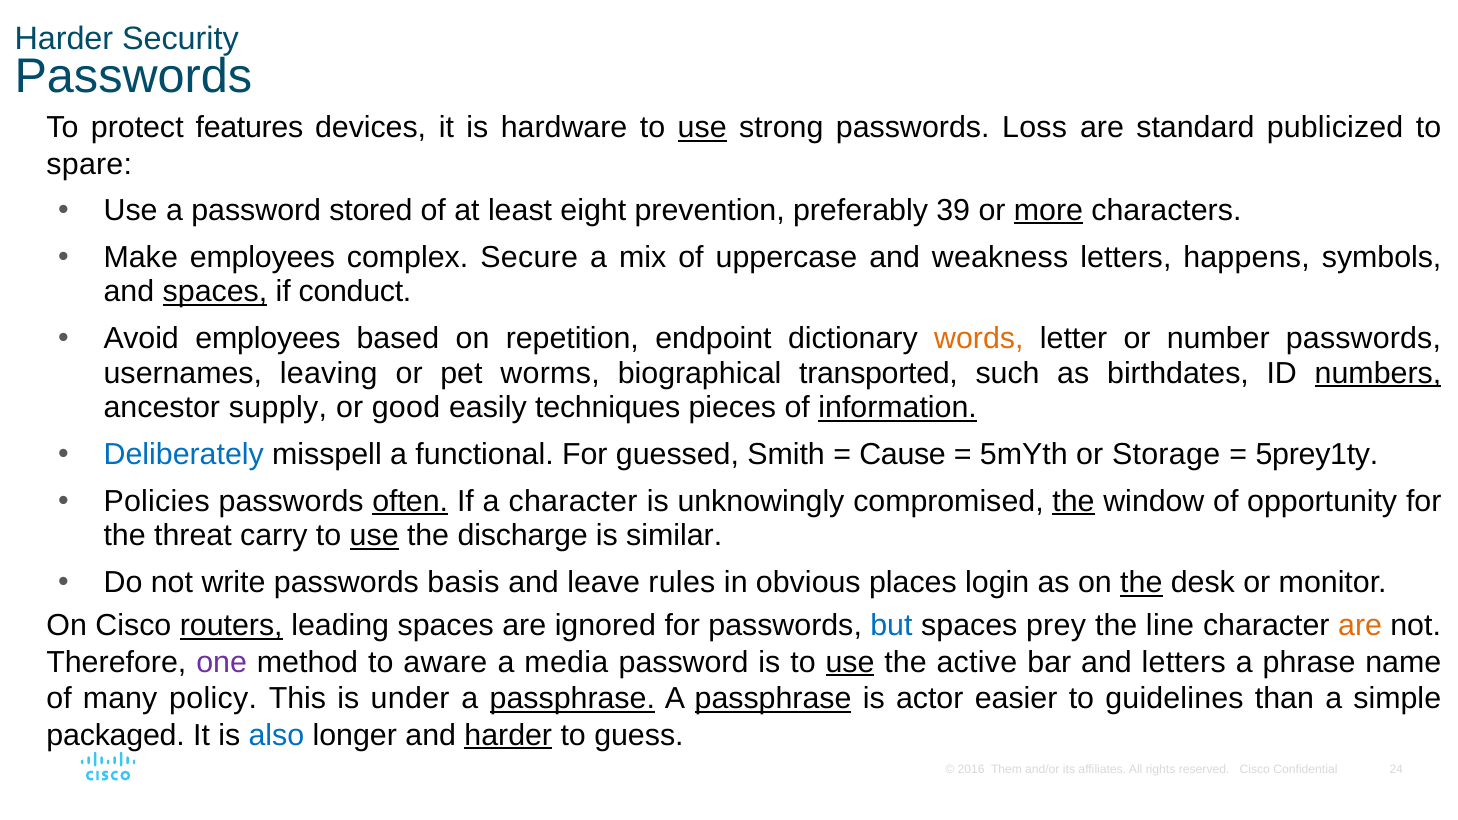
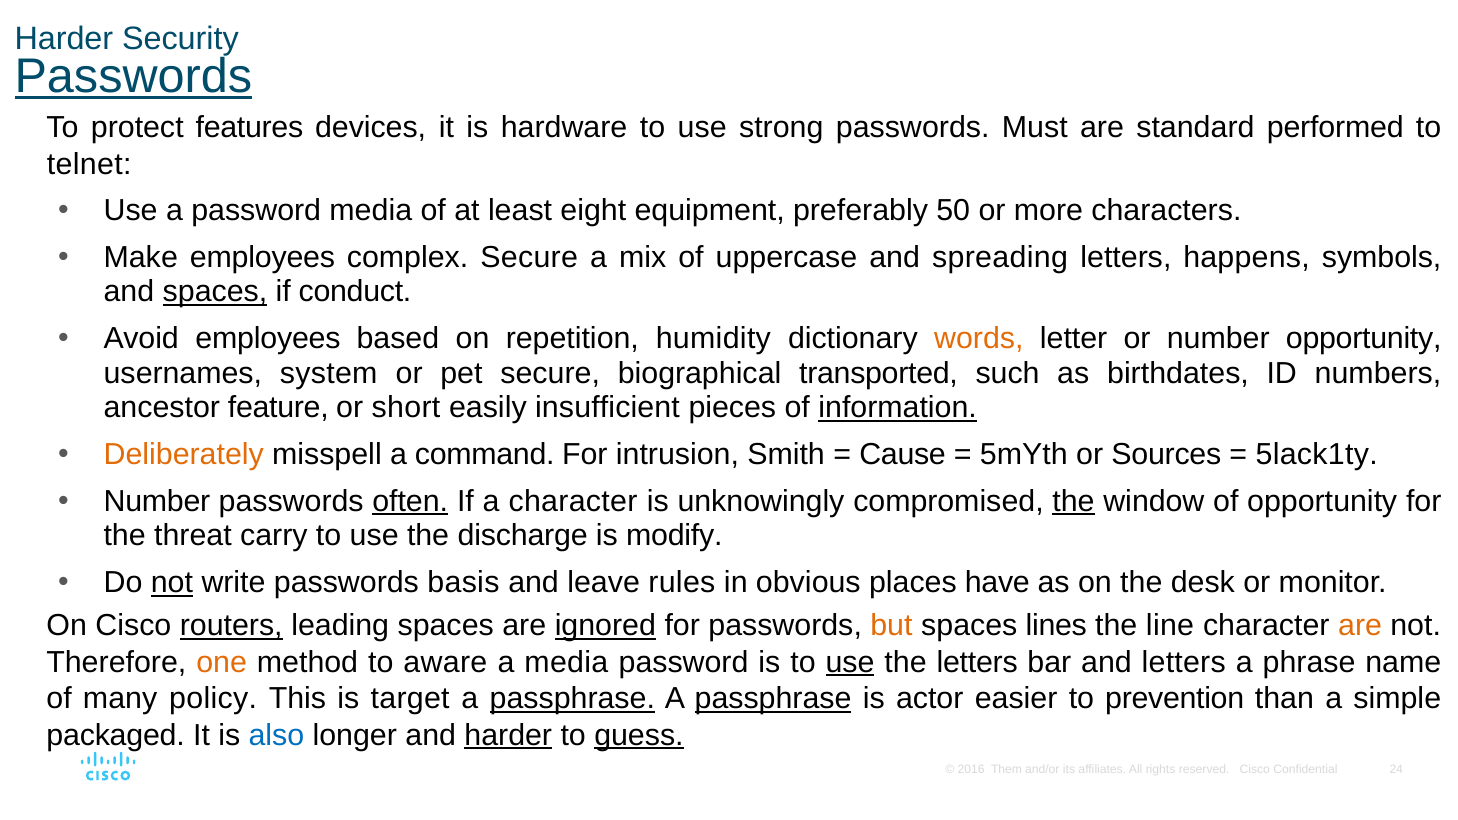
Passwords at (133, 77) underline: none -> present
use at (702, 128) underline: present -> none
Loss: Loss -> Must
publicized: publicized -> performed
spare: spare -> telnet
password stored: stored -> media
prevention: prevention -> equipment
39: 39 -> 50
more underline: present -> none
weakness: weakness -> spreading
endpoint: endpoint -> humidity
number passwords: passwords -> opportunity
leaving: leaving -> system
pet worms: worms -> secure
numbers underline: present -> none
supply: supply -> feature
good: good -> short
techniques: techniques -> insufficient
Deliberately colour: blue -> orange
functional: functional -> command
guessed: guessed -> intrusion
Storage: Storage -> Sources
5prey1ty: 5prey1ty -> 5lack1ty
Policies at (157, 501): Policies -> Number
use at (374, 536) underline: present -> none
similar: similar -> modify
not at (172, 583) underline: none -> present
login: login -> have
the at (1141, 583) underline: present -> none
ignored underline: none -> present
but colour: blue -> orange
prey: prey -> lines
one colour: purple -> orange
the active: active -> letters
under: under -> target
guidelines: guidelines -> prevention
guess underline: none -> present
